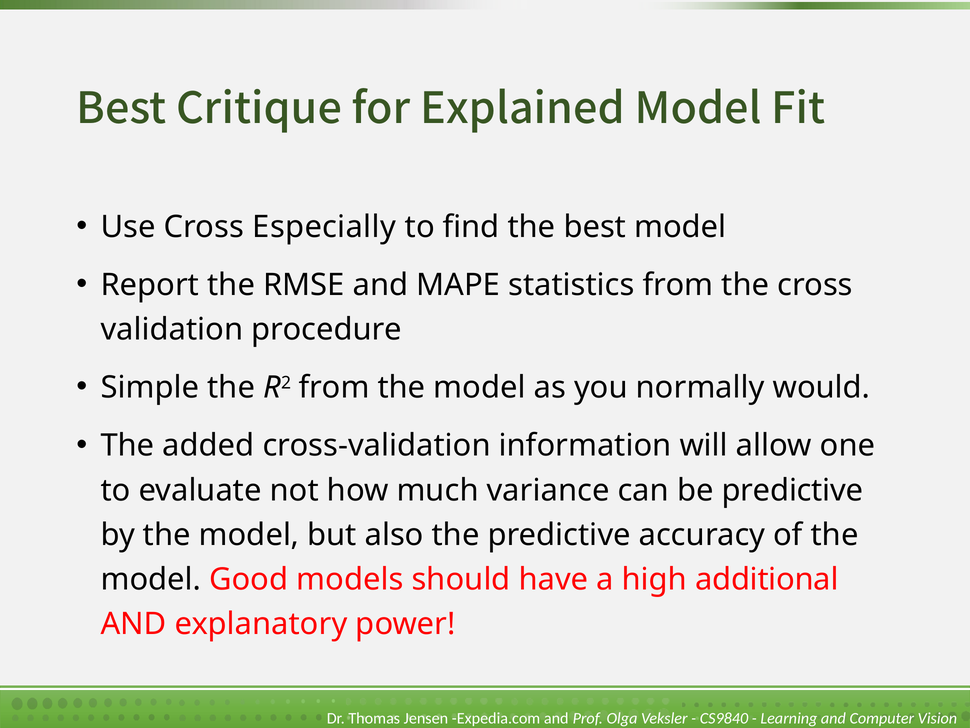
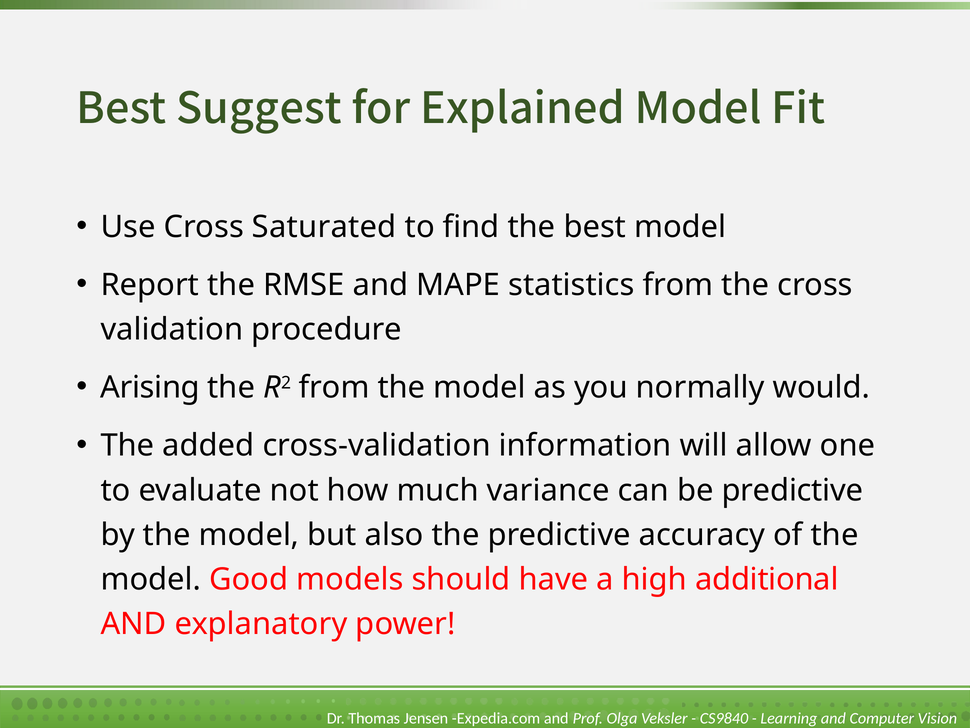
Critique: Critique -> Suggest
Especially: Especially -> Saturated
Simple: Simple -> Arising
